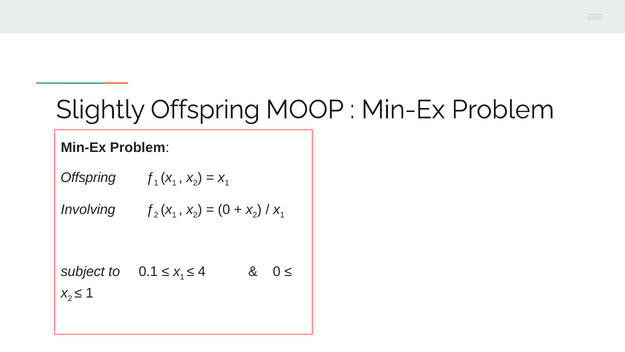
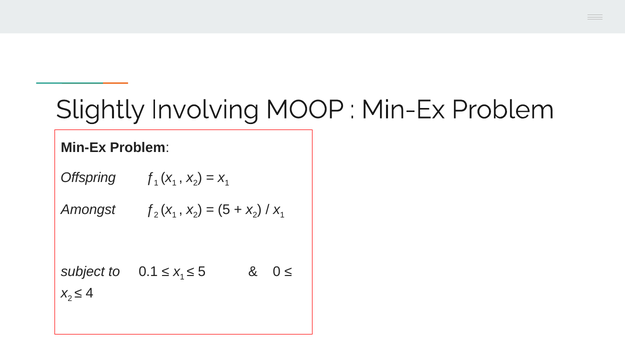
Slightly Offspring: Offspring -> Involving
Involving: Involving -> Amongst
0 at (224, 210): 0 -> 5
4 at (202, 271): 4 -> 5
1 at (90, 293): 1 -> 4
